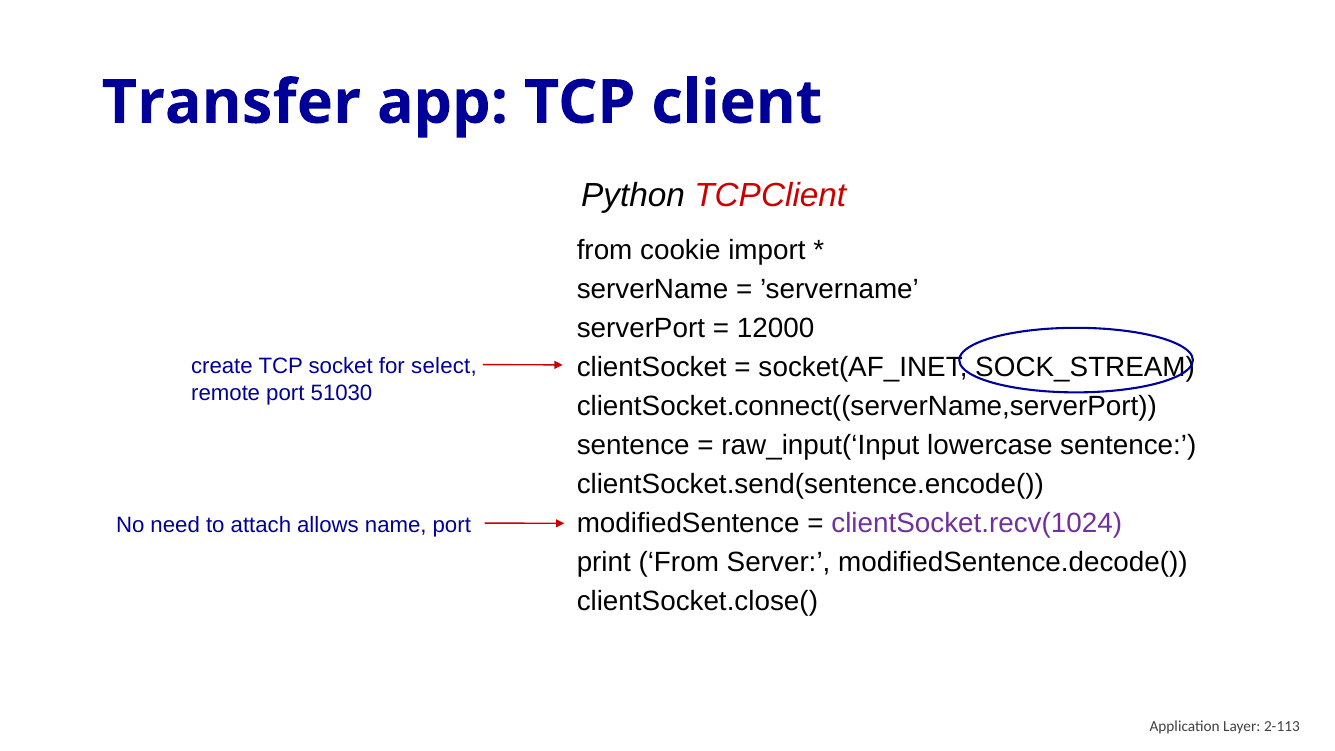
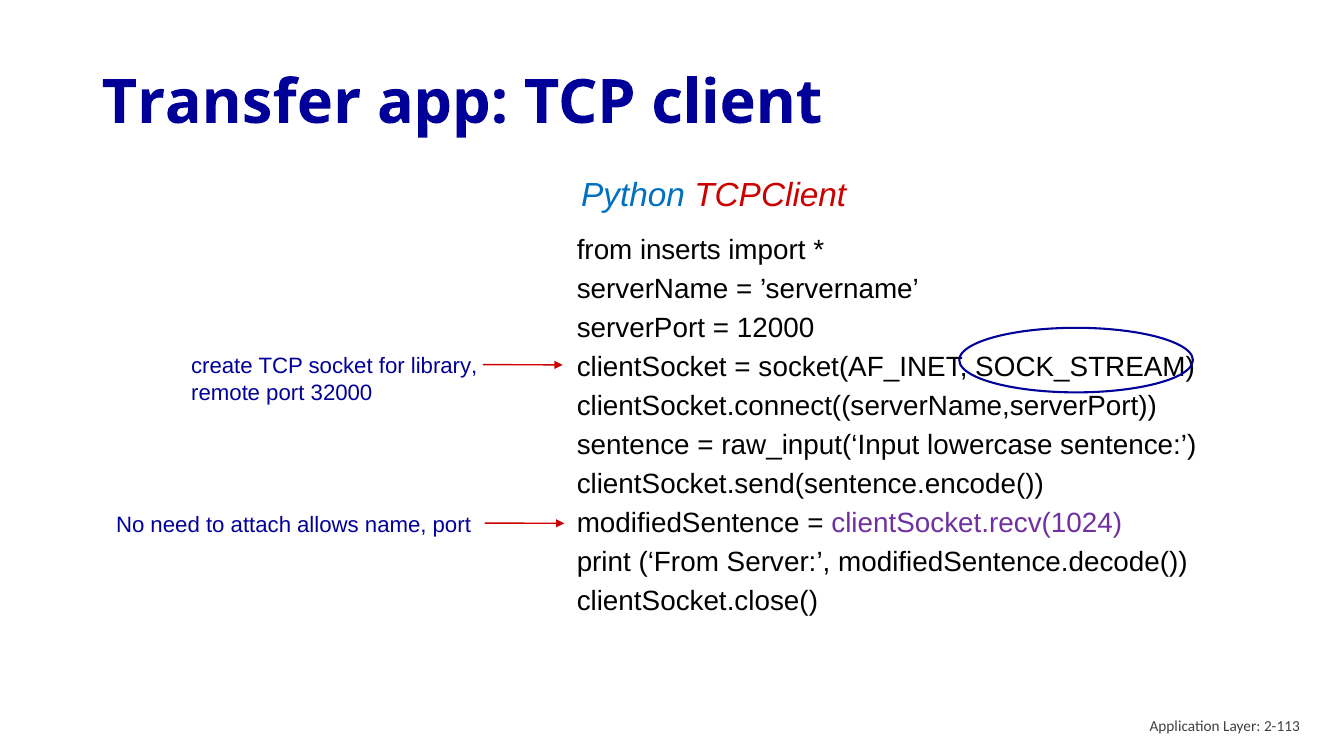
Python colour: black -> blue
cookie: cookie -> inserts
select: select -> library
51030: 51030 -> 32000
